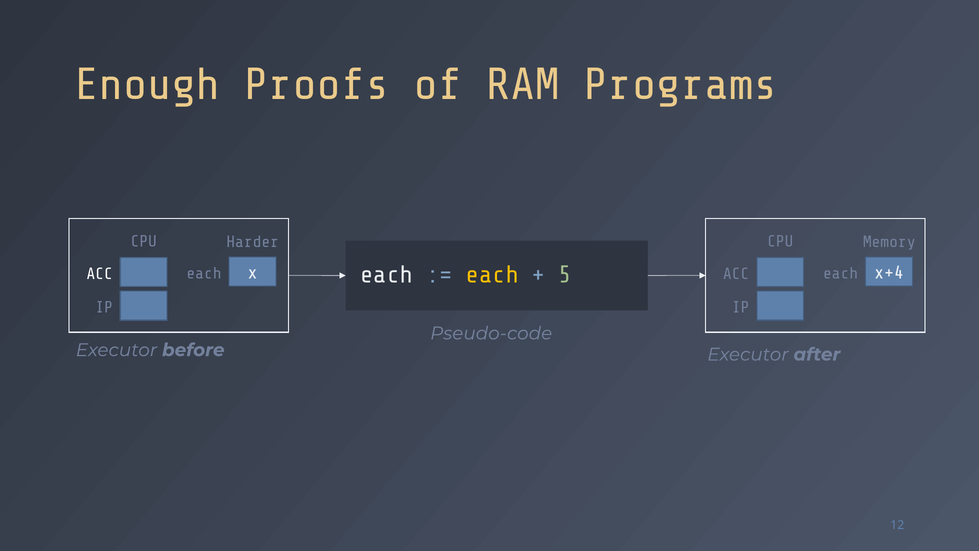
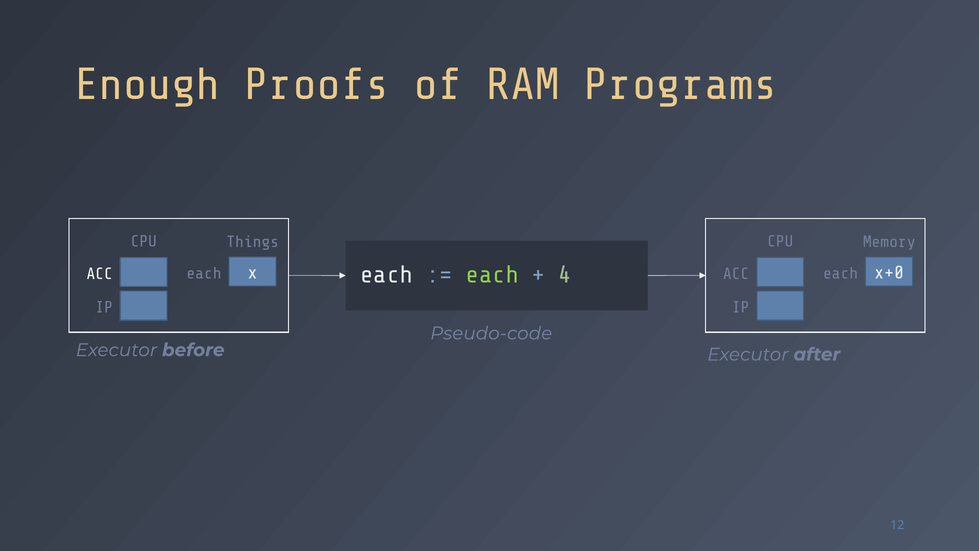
Harder: Harder -> Things
each at (492, 275) colour: yellow -> light green
5: 5 -> 4
x+4: x+4 -> x+0
